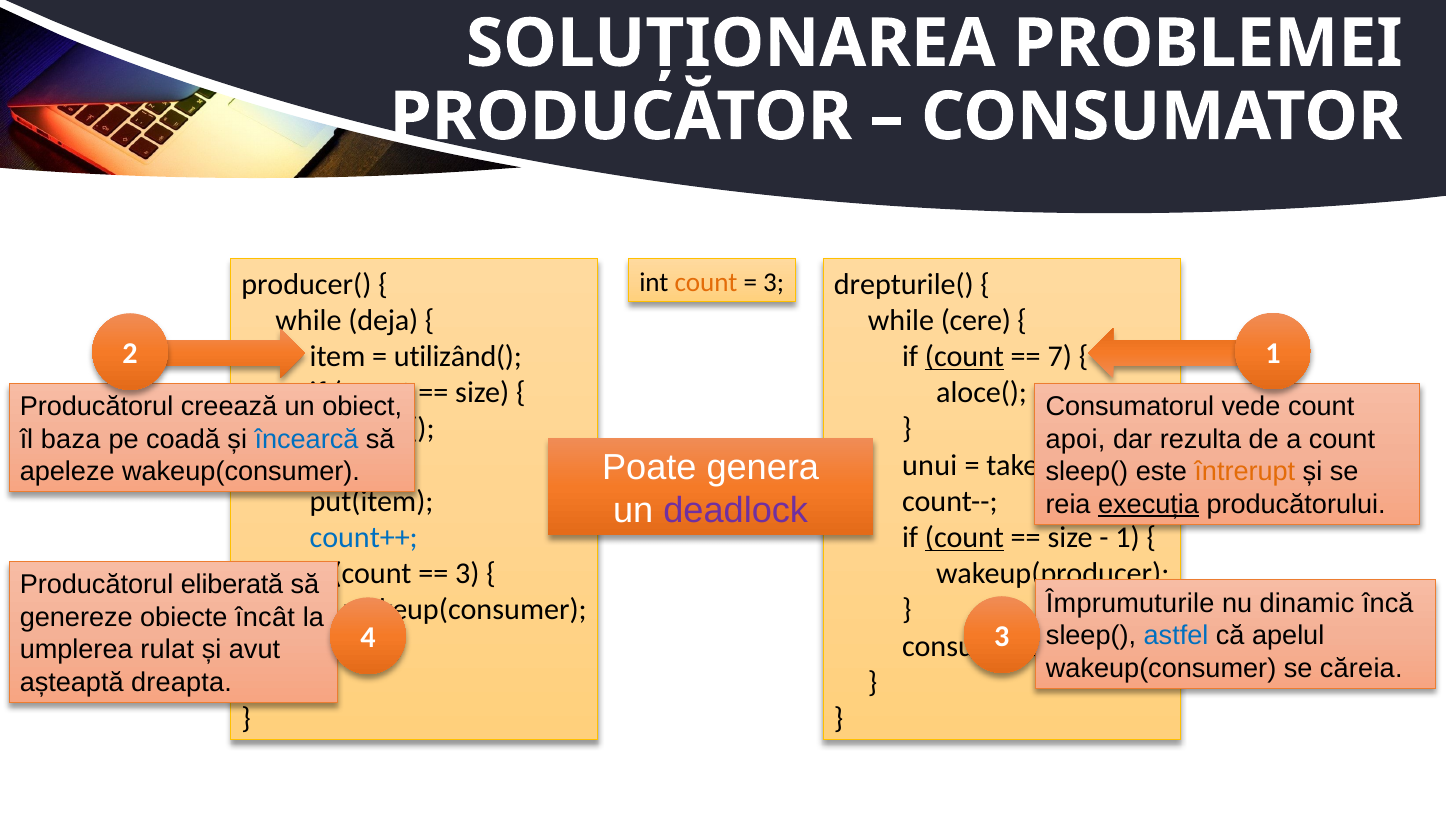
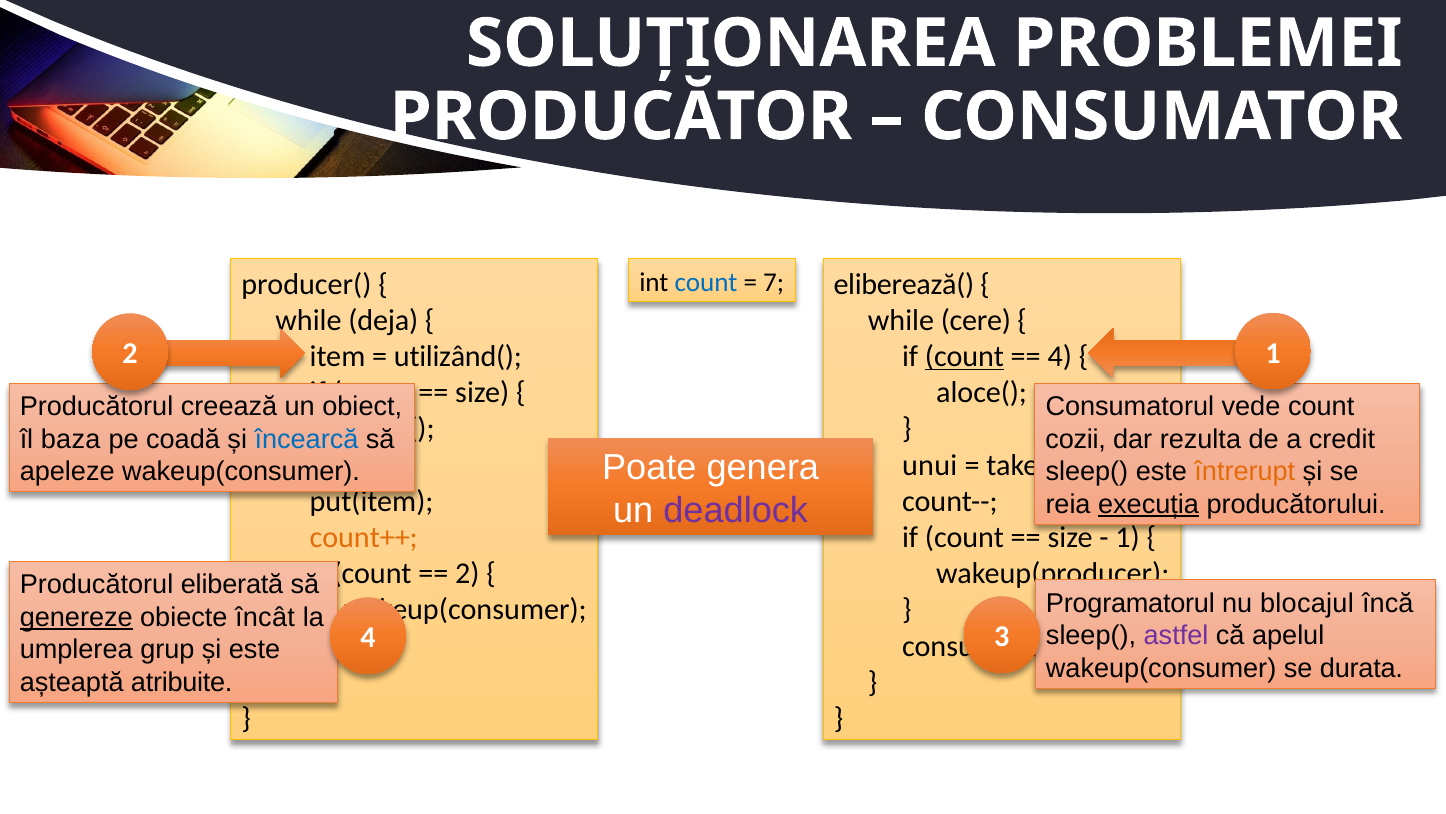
count at (706, 282) colour: orange -> blue
3 at (774, 282): 3 -> 7
drepturile(: drepturile( -> eliberează(
7 at (1060, 356): 7 -> 4
apoi: apoi -> cozii
a count: count -> credit
count++ colour: blue -> orange
count at (964, 537) underline: present -> none
3 at (467, 573): 3 -> 2
Împrumuturile: Împrumuturile -> Programatorul
dinamic: dinamic -> blocajul
genereze underline: none -> present
astfel colour: blue -> purple
rulat: rulat -> grup
și avut: avut -> este
căreia: căreia -> durata
dreapta: dreapta -> atribuite
